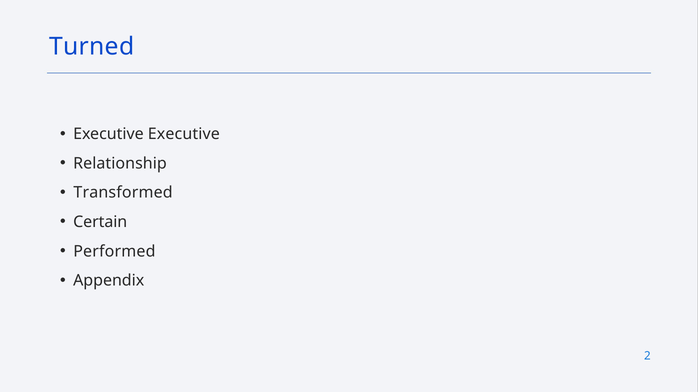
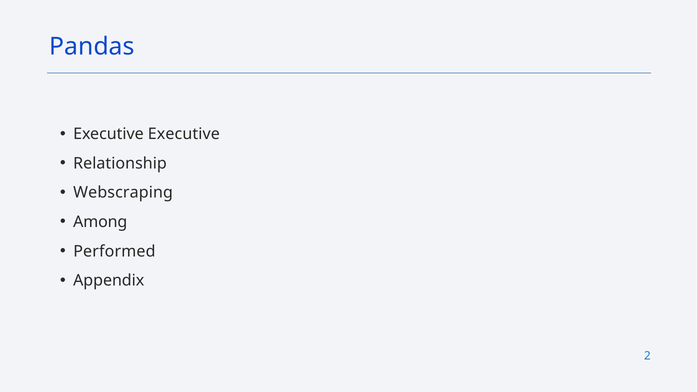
Turned: Turned -> Pandas
Transformed: Transformed -> Webscraping
Certain: Certain -> Among
